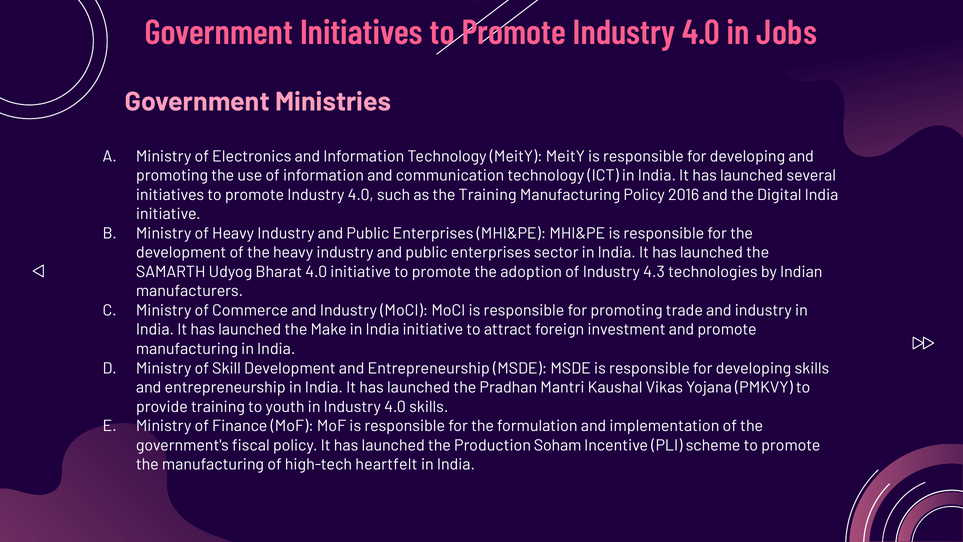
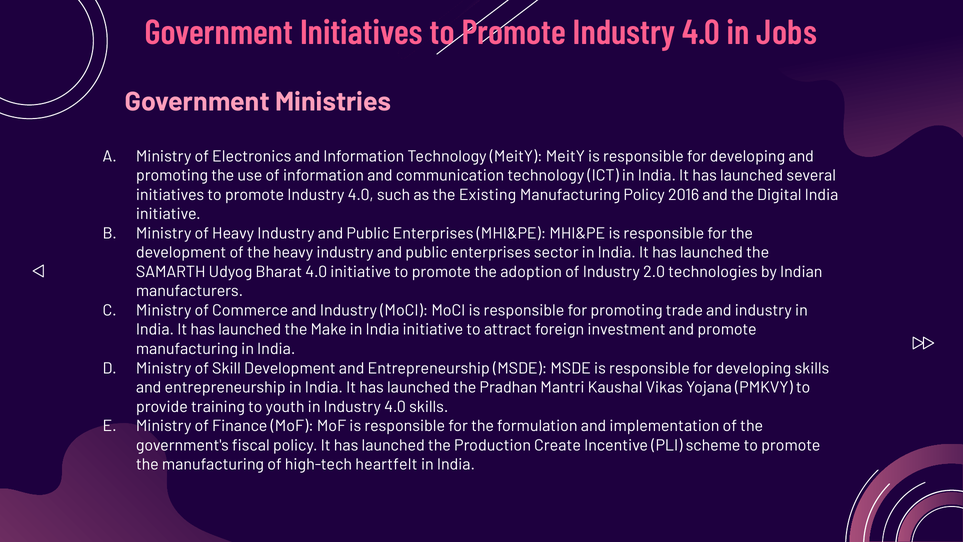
the Training: Training -> Existing
4.3: 4.3 -> 2.0
Soham: Soham -> Create
